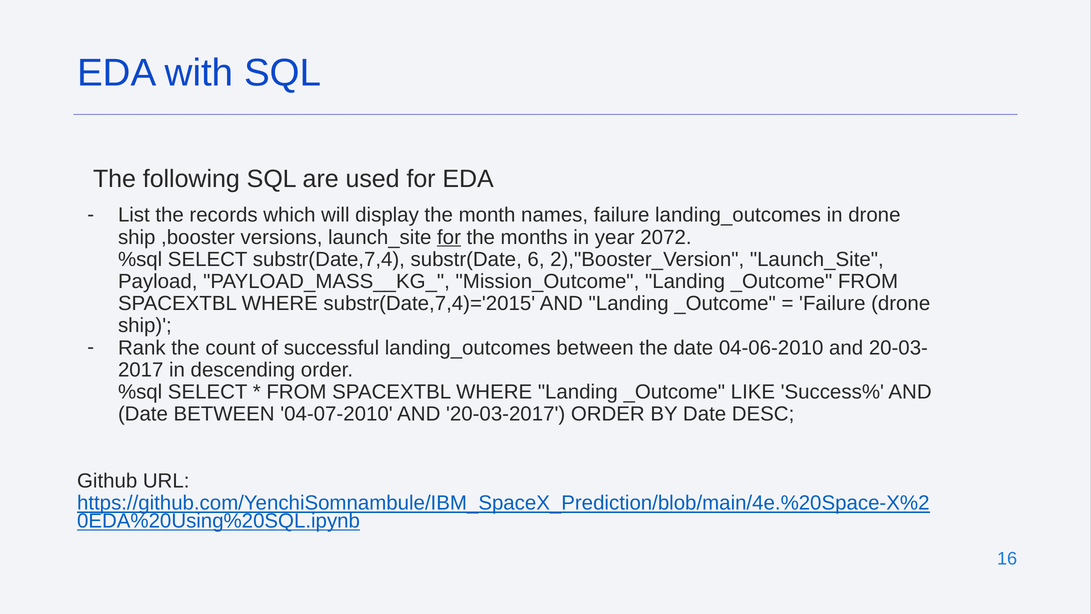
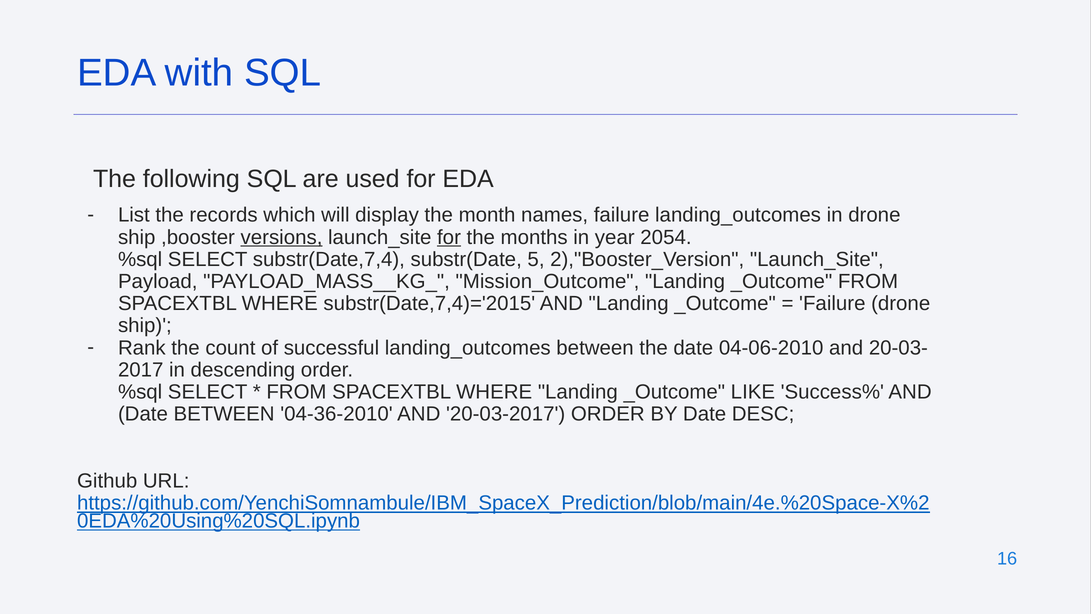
versions underline: none -> present
2072: 2072 -> 2054
6: 6 -> 5
04-07-2010: 04-07-2010 -> 04-36-2010
